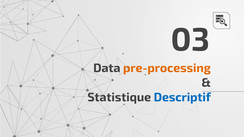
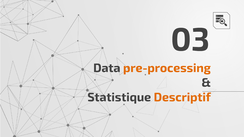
Descriptif colour: blue -> orange
